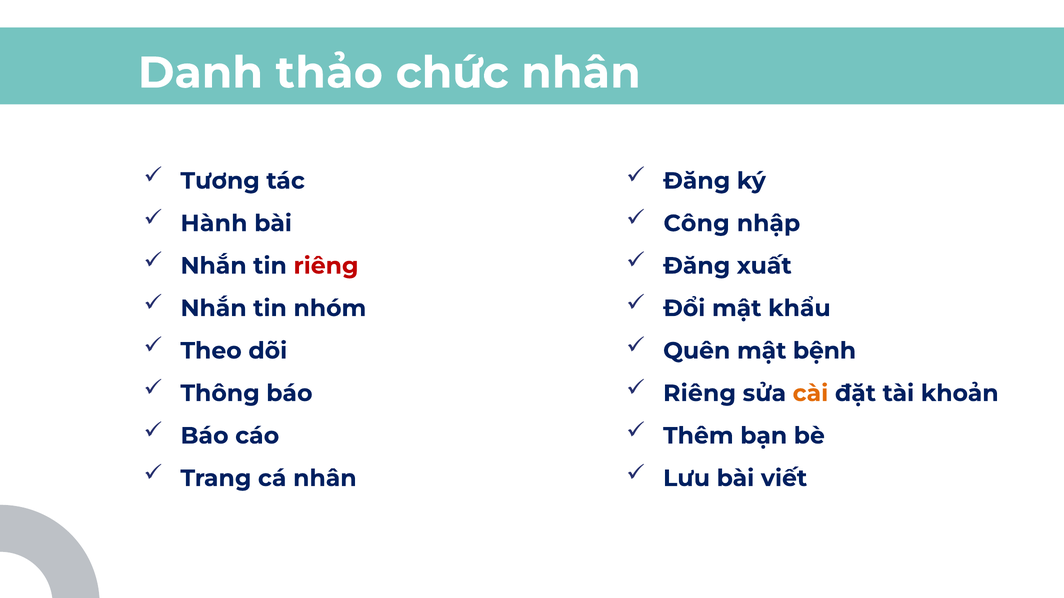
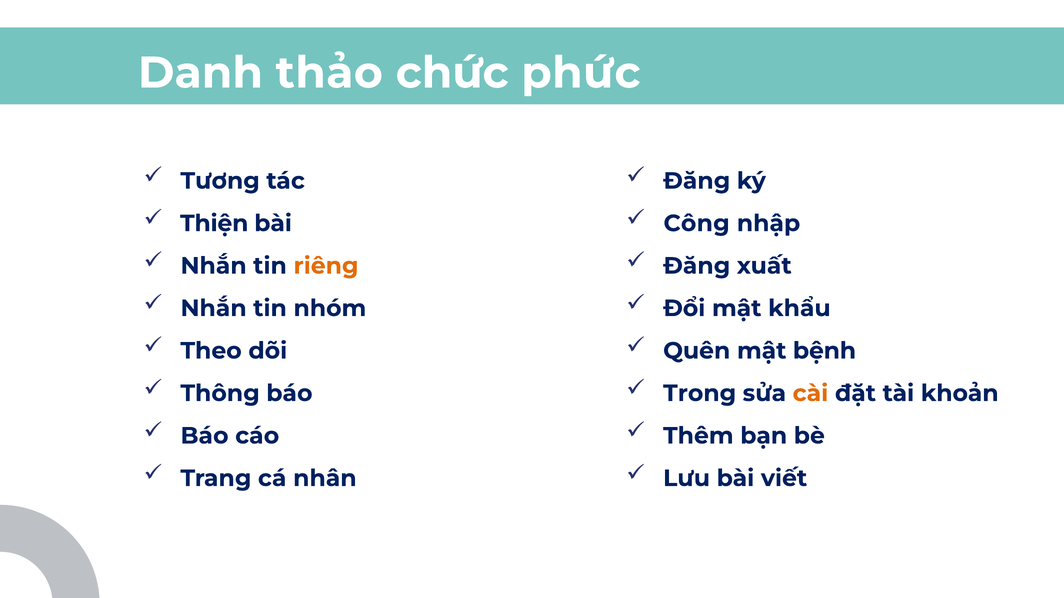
chức nhân: nhân -> phức
Hành: Hành -> Thiện
riêng at (326, 266) colour: red -> orange
Riêng at (700, 394): Riêng -> Trong
